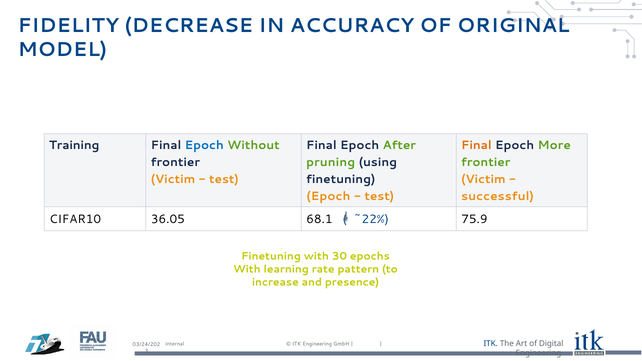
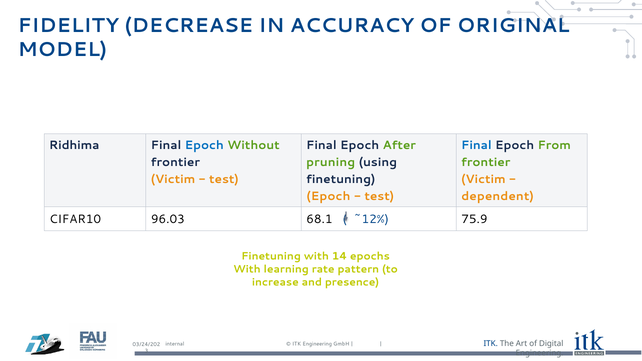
Training: Training -> Ridhima
Final at (476, 145) colour: orange -> blue
More: More -> From
successful: successful -> dependent
36.05: 36.05 -> 96.03
~22%: ~22% -> ~12%
30: 30 -> 14
